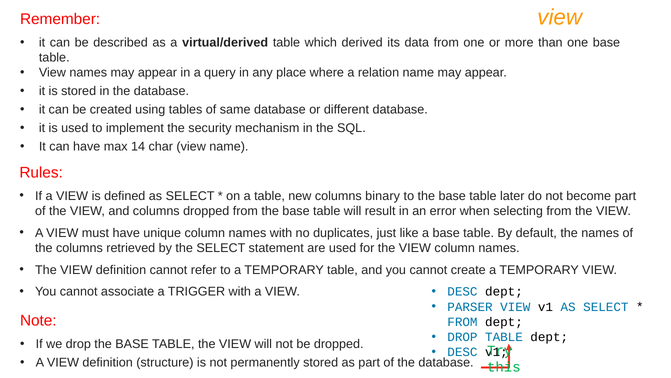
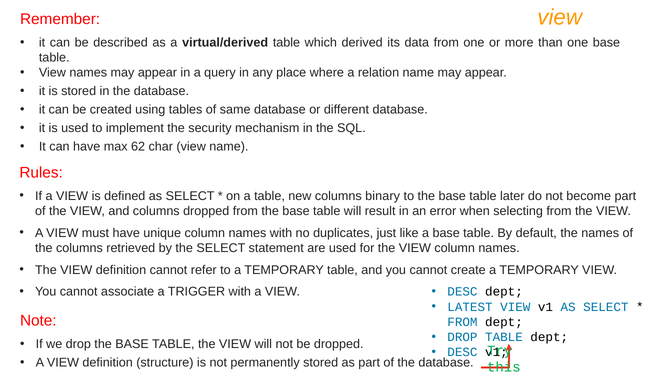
14: 14 -> 62
PARSER: PARSER -> LATEST
